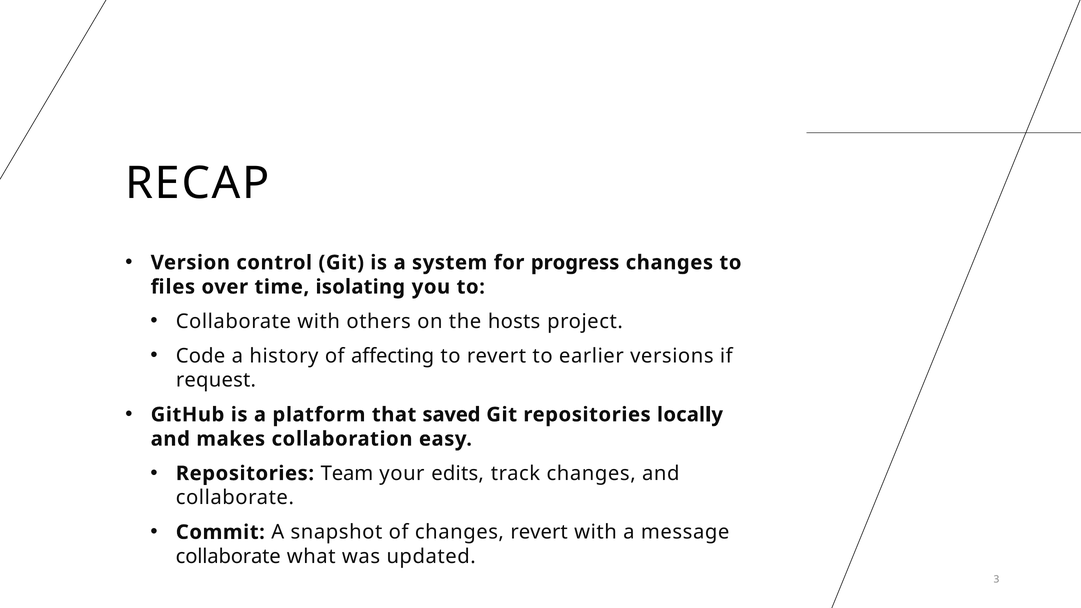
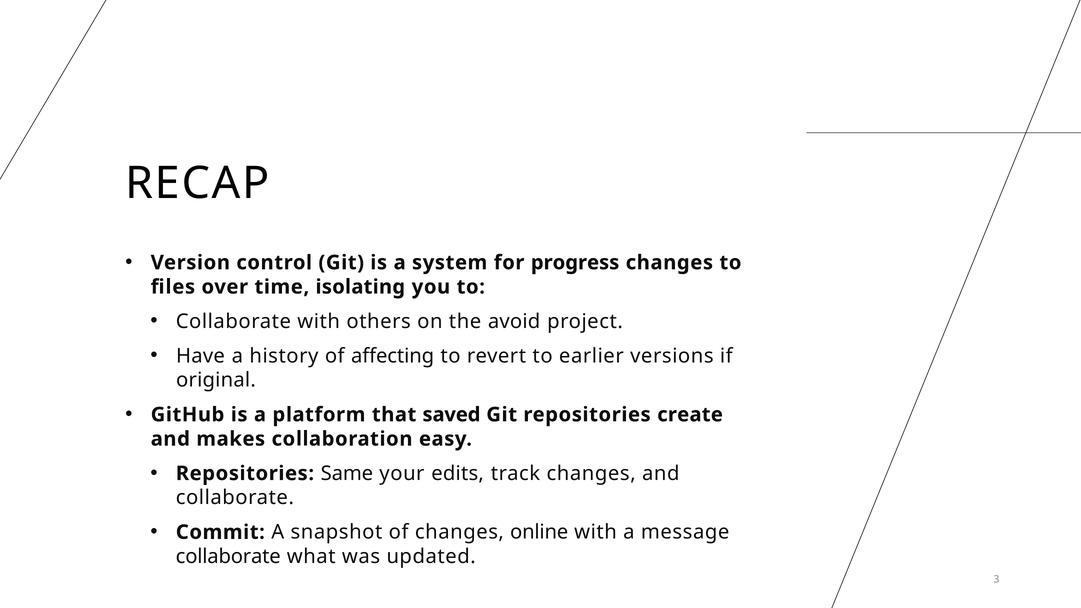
hosts: hosts -> avoid
Code: Code -> Have
request: request -> original
locally: locally -> create
Team: Team -> Same
changes revert: revert -> online
